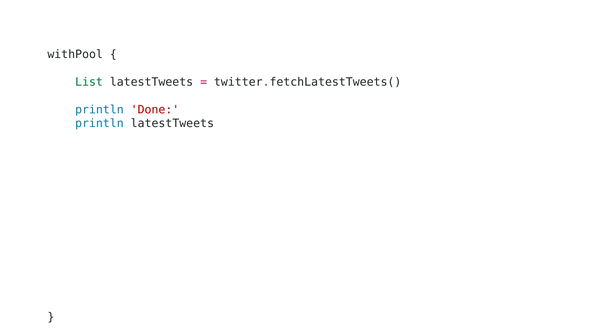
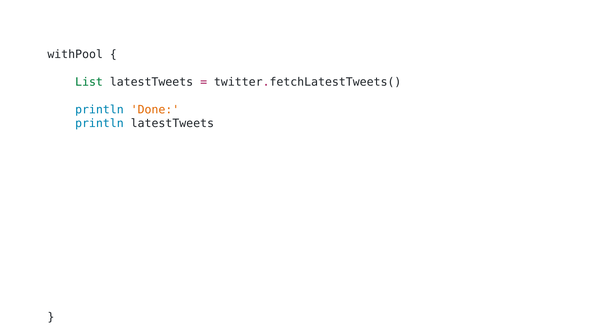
Done colour: red -> orange
